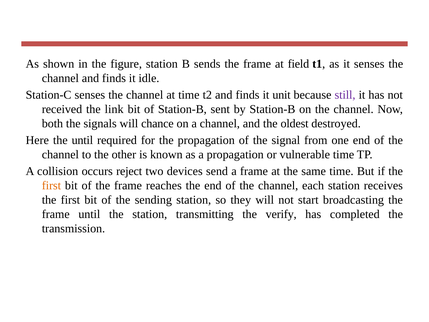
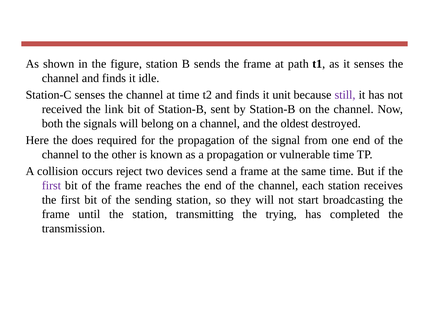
field: field -> path
chance: chance -> belong
the until: until -> does
first at (51, 185) colour: orange -> purple
verify: verify -> trying
